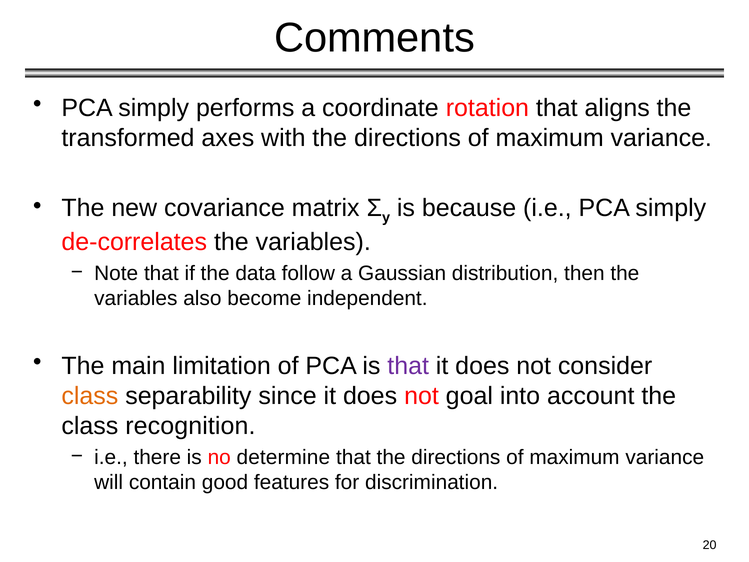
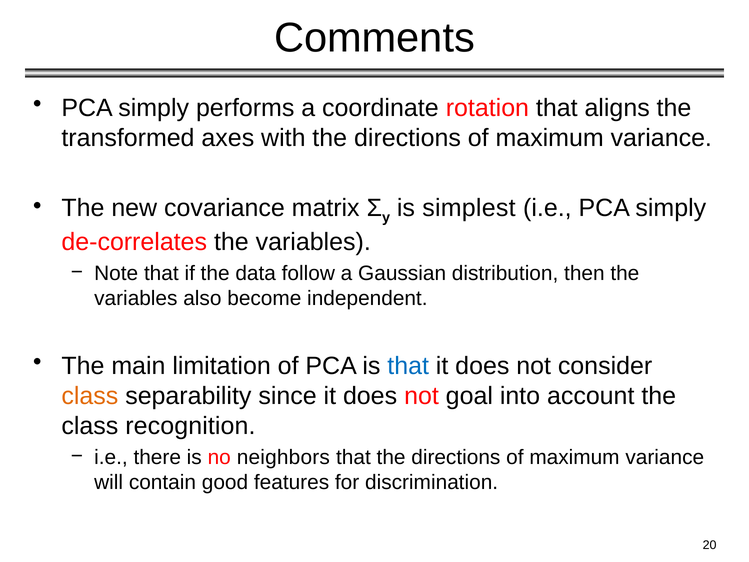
because: because -> simplest
that at (408, 366) colour: purple -> blue
determine: determine -> neighbors
